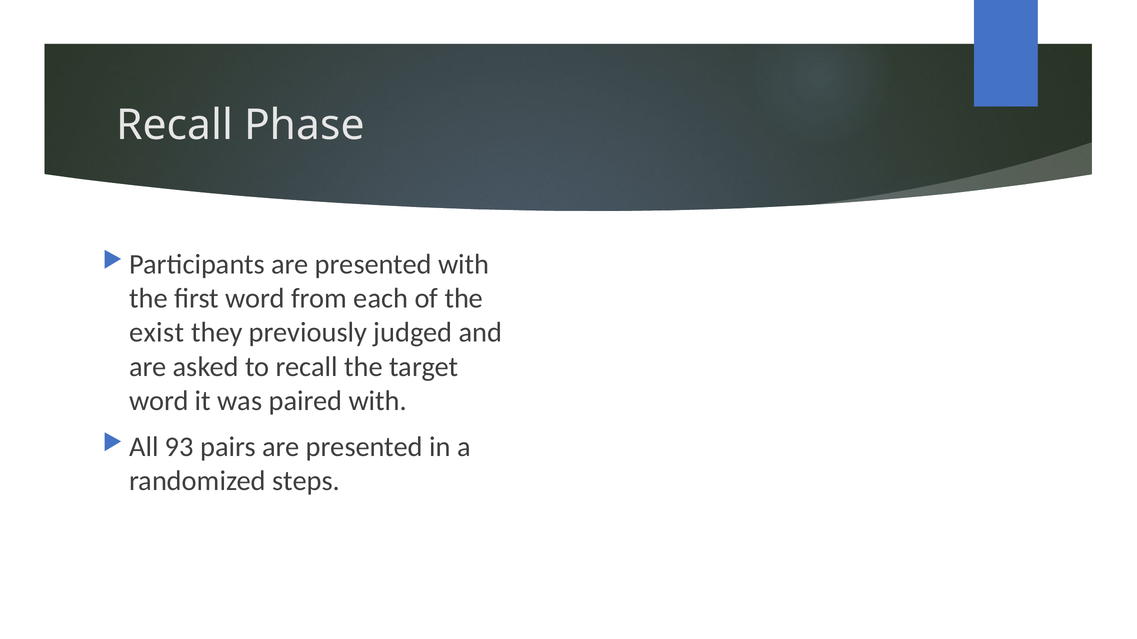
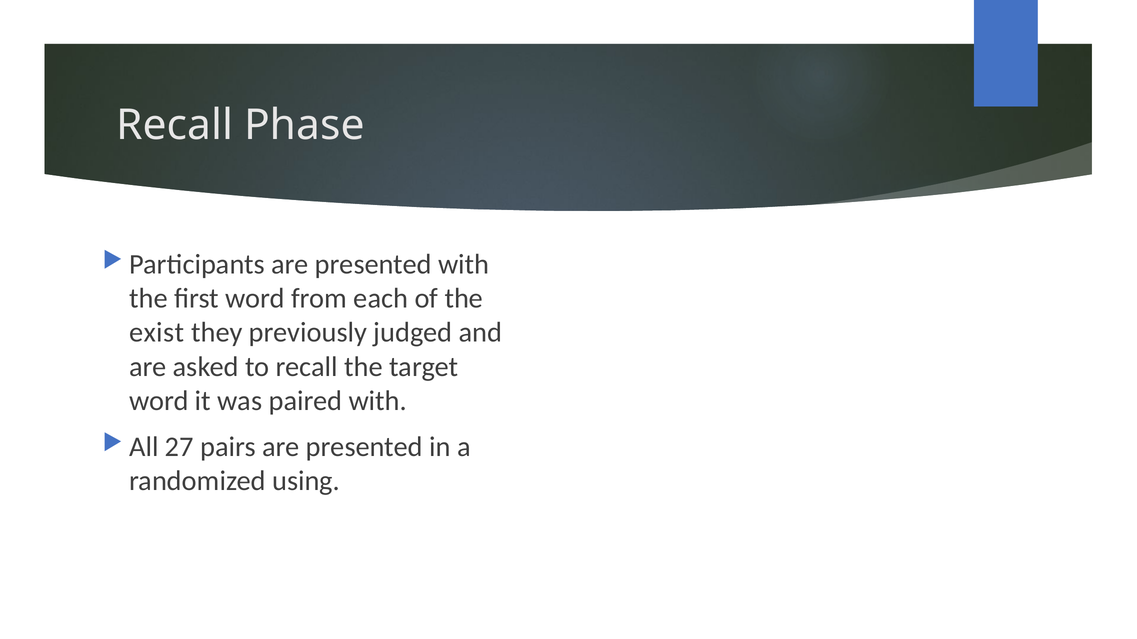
93: 93 -> 27
steps: steps -> using
